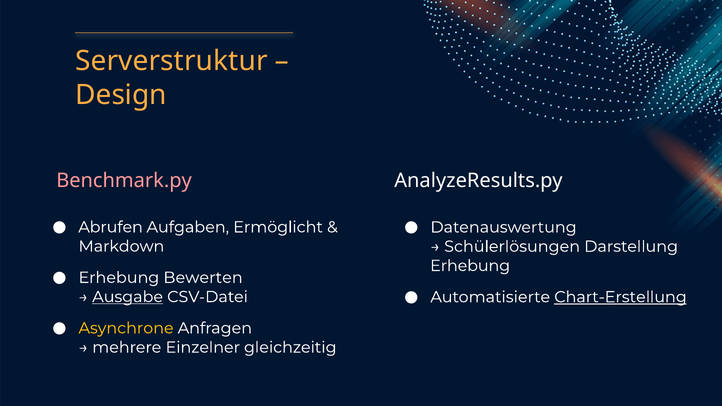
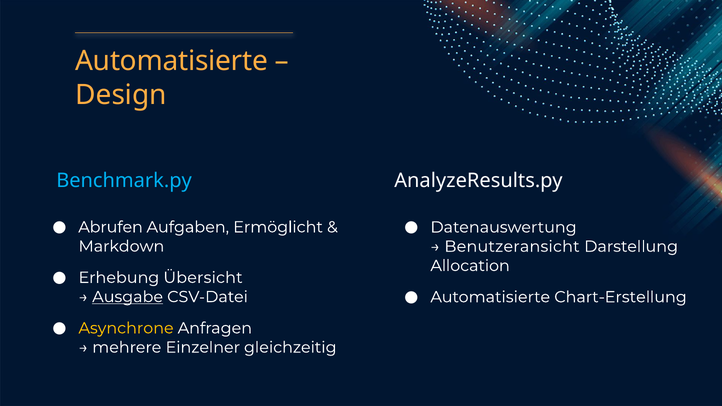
Serverstruktur at (171, 61): Serverstruktur -> Automatisierte
Benchmark.py colour: pink -> light blue
Schülerlösungen: Schülerlösungen -> Benutzeransicht
Erhebung at (470, 266): Erhebung -> Allocation
Bewerten: Bewerten -> Übersicht
Chart-Erstellung underline: present -> none
